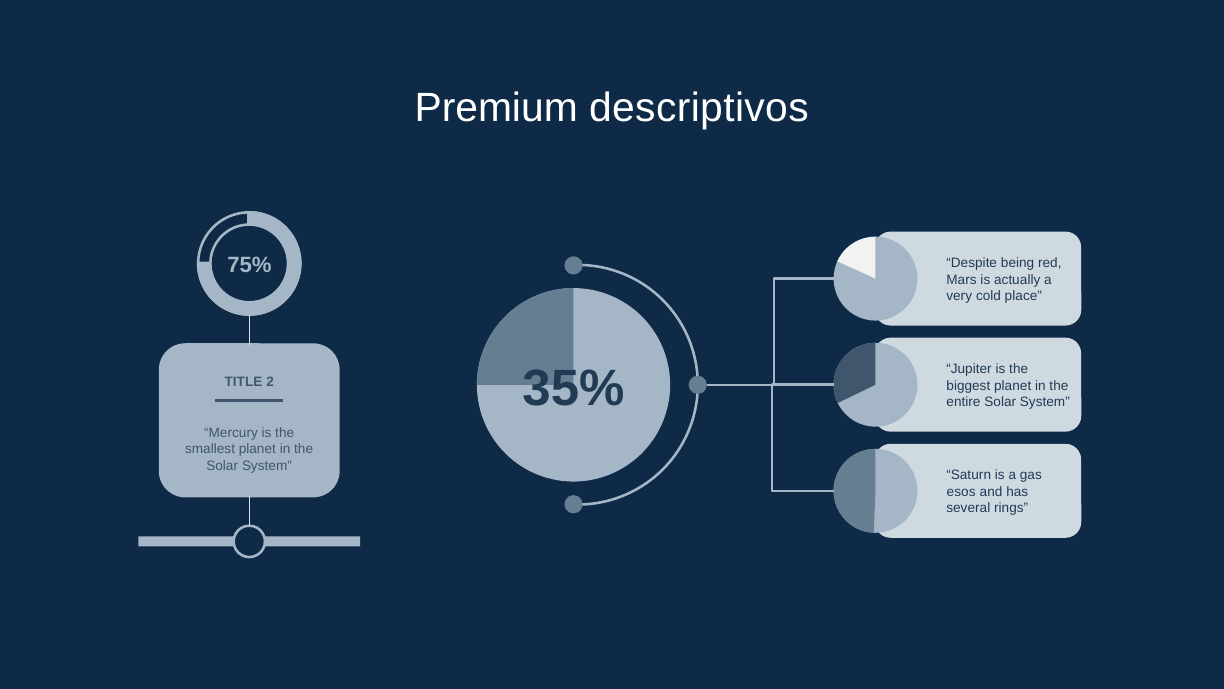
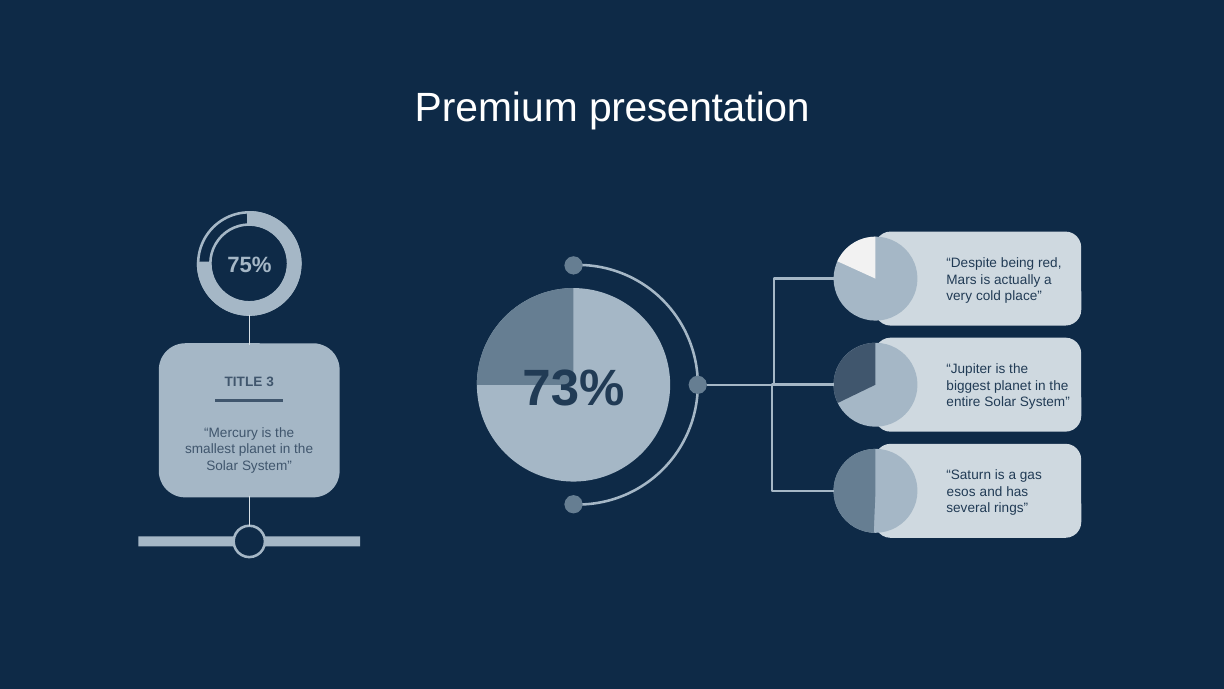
descriptivos: descriptivos -> presentation
35%: 35% -> 73%
2: 2 -> 3
